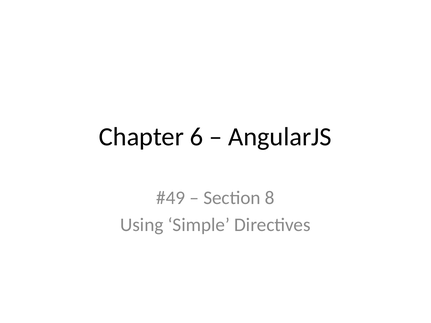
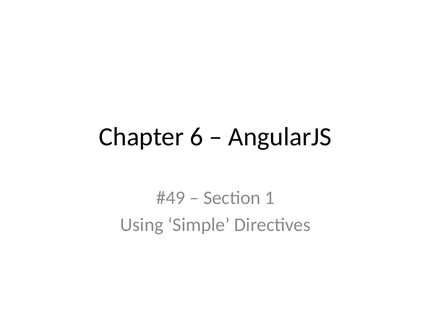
8: 8 -> 1
